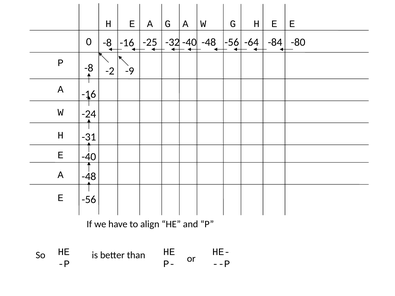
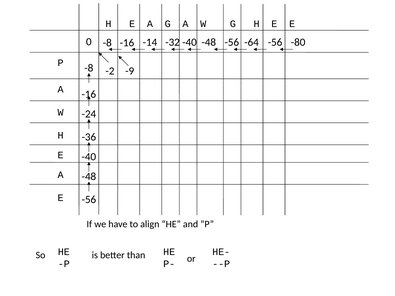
-25: -25 -> -14
-64 -84: -84 -> -56
-31: -31 -> -36
